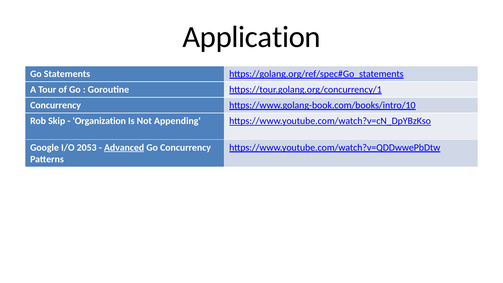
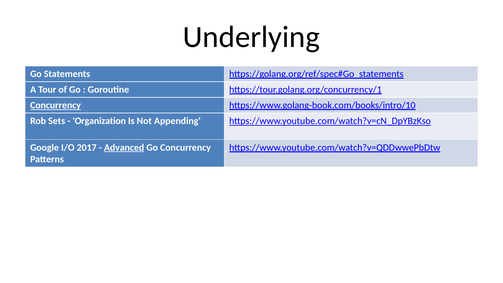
Application: Application -> Underlying
Concurrency at (56, 105) underline: none -> present
Skip: Skip -> Sets
2053: 2053 -> 2017
